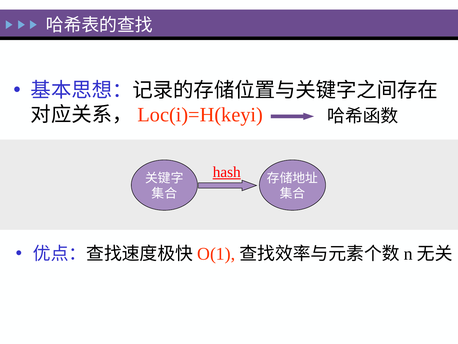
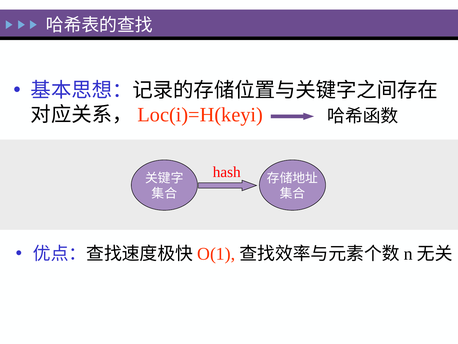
hash underline: present -> none
